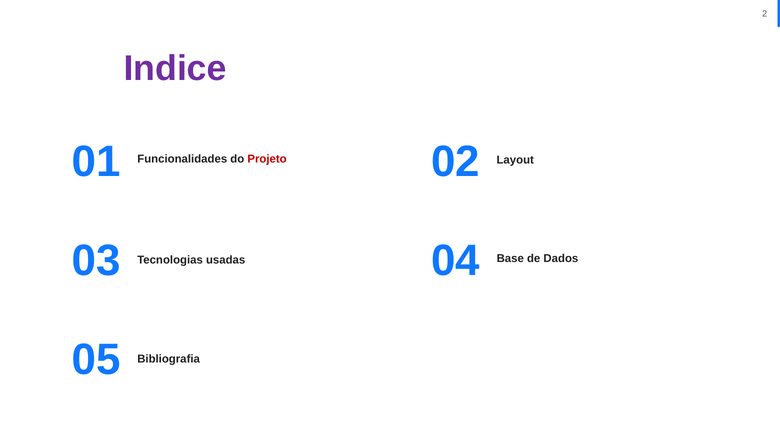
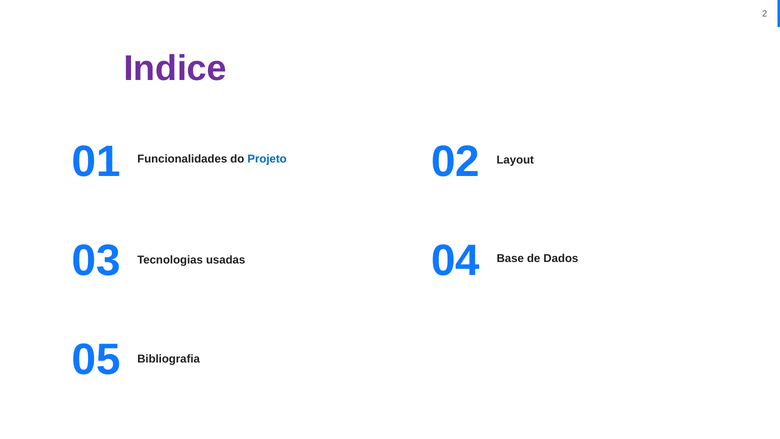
Projeto colour: red -> blue
